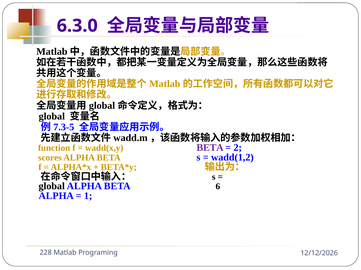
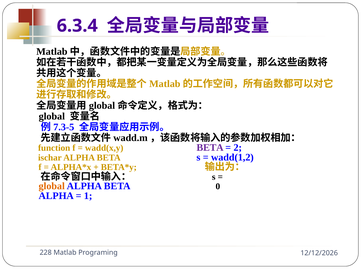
6.3.0: 6.3.0 -> 6.3.4
scores: scores -> ischar
global at (52, 187) colour: black -> orange
6: 6 -> 0
